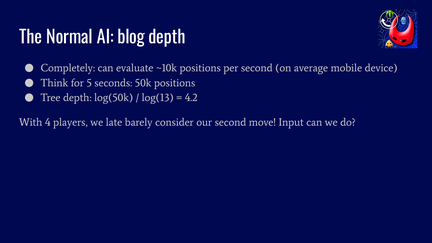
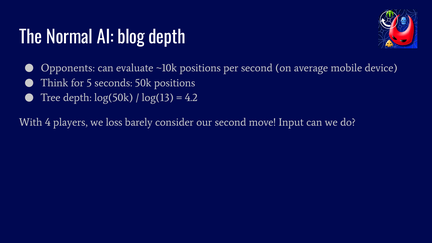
Completely: Completely -> Opponents
late: late -> loss
